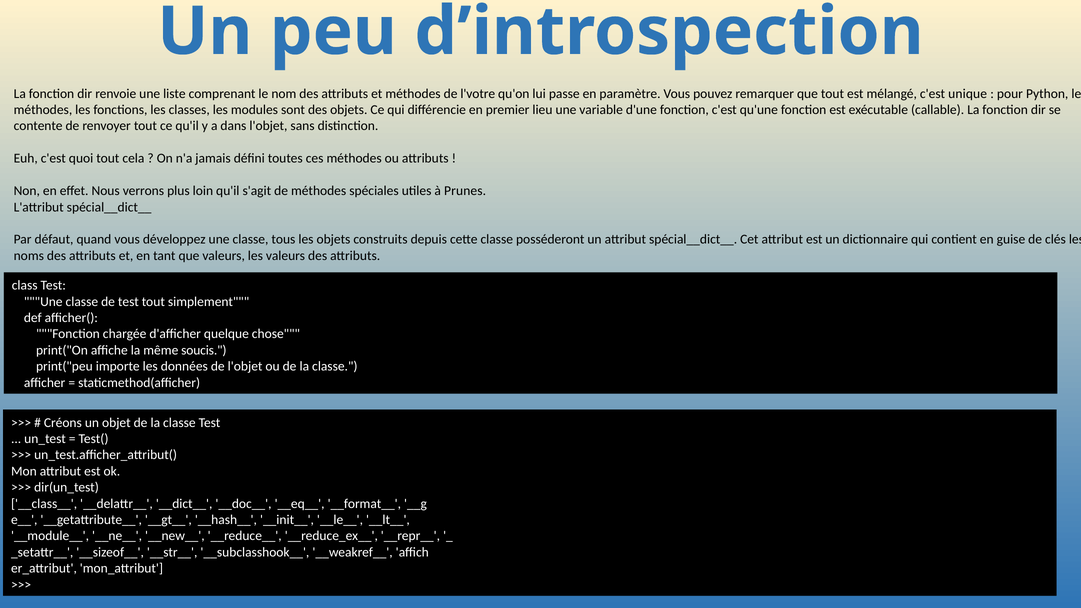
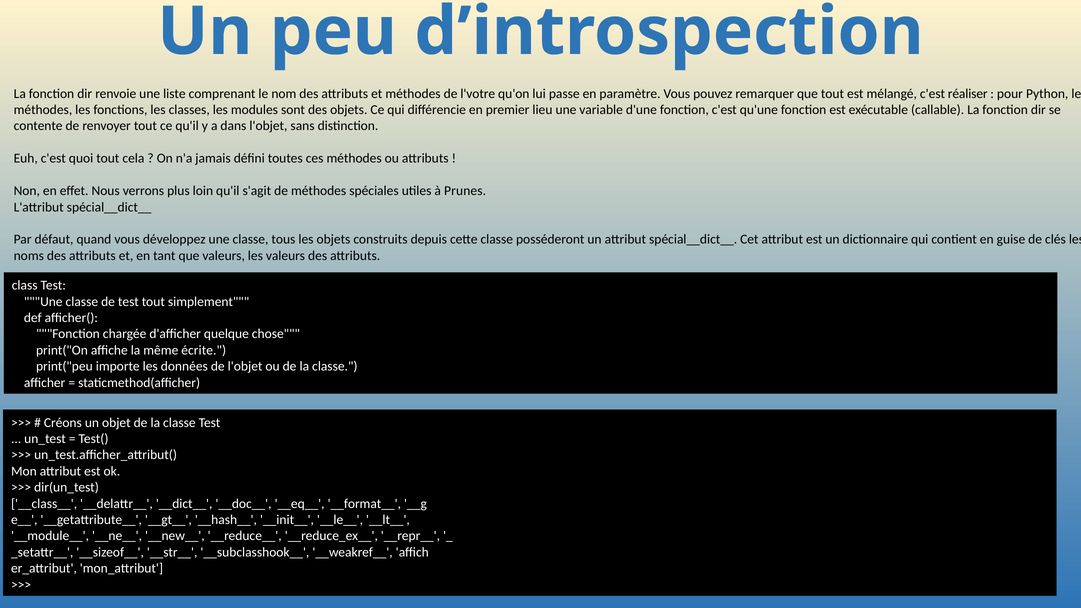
unique: unique -> réaliser
soucis: soucis -> écrite
